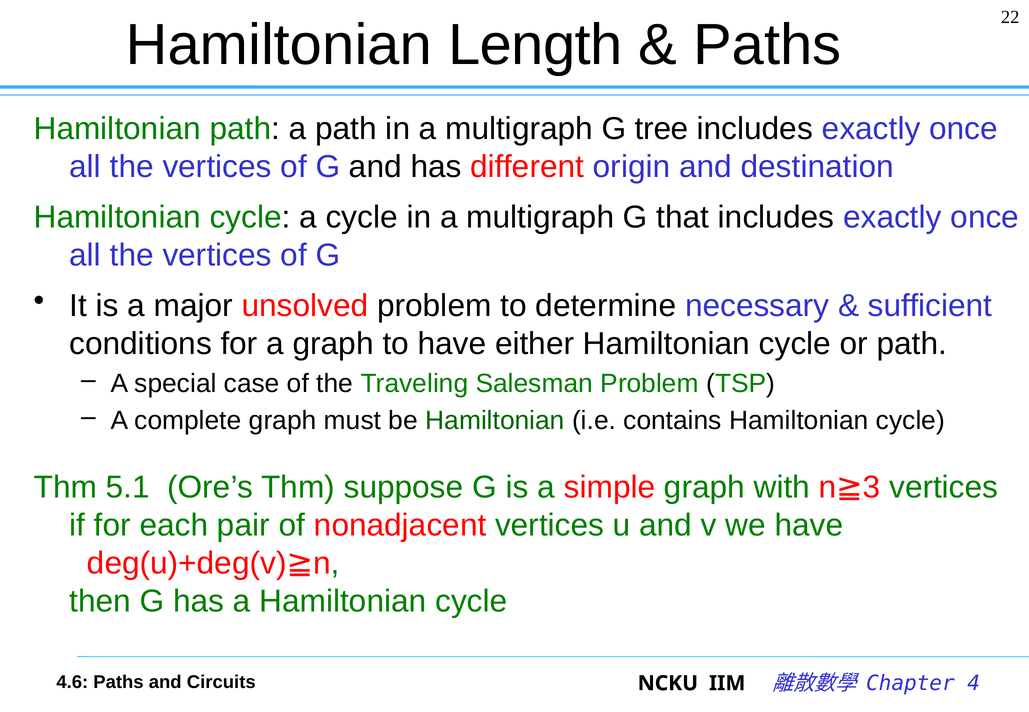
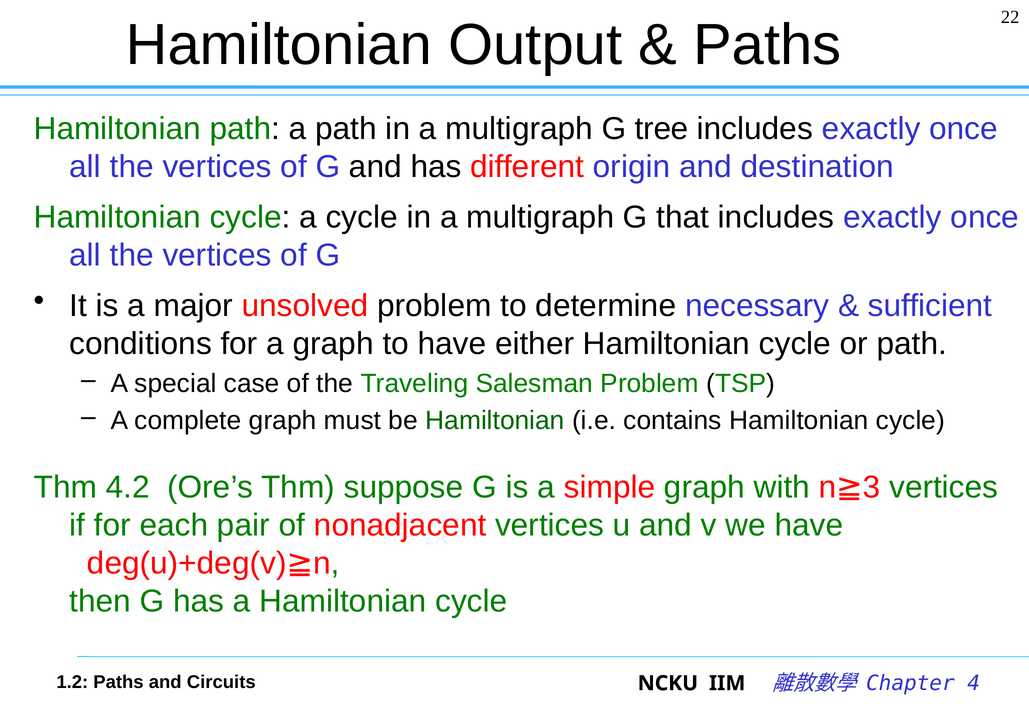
Length: Length -> Output
5.1: 5.1 -> 4.2
4.6: 4.6 -> 1.2
